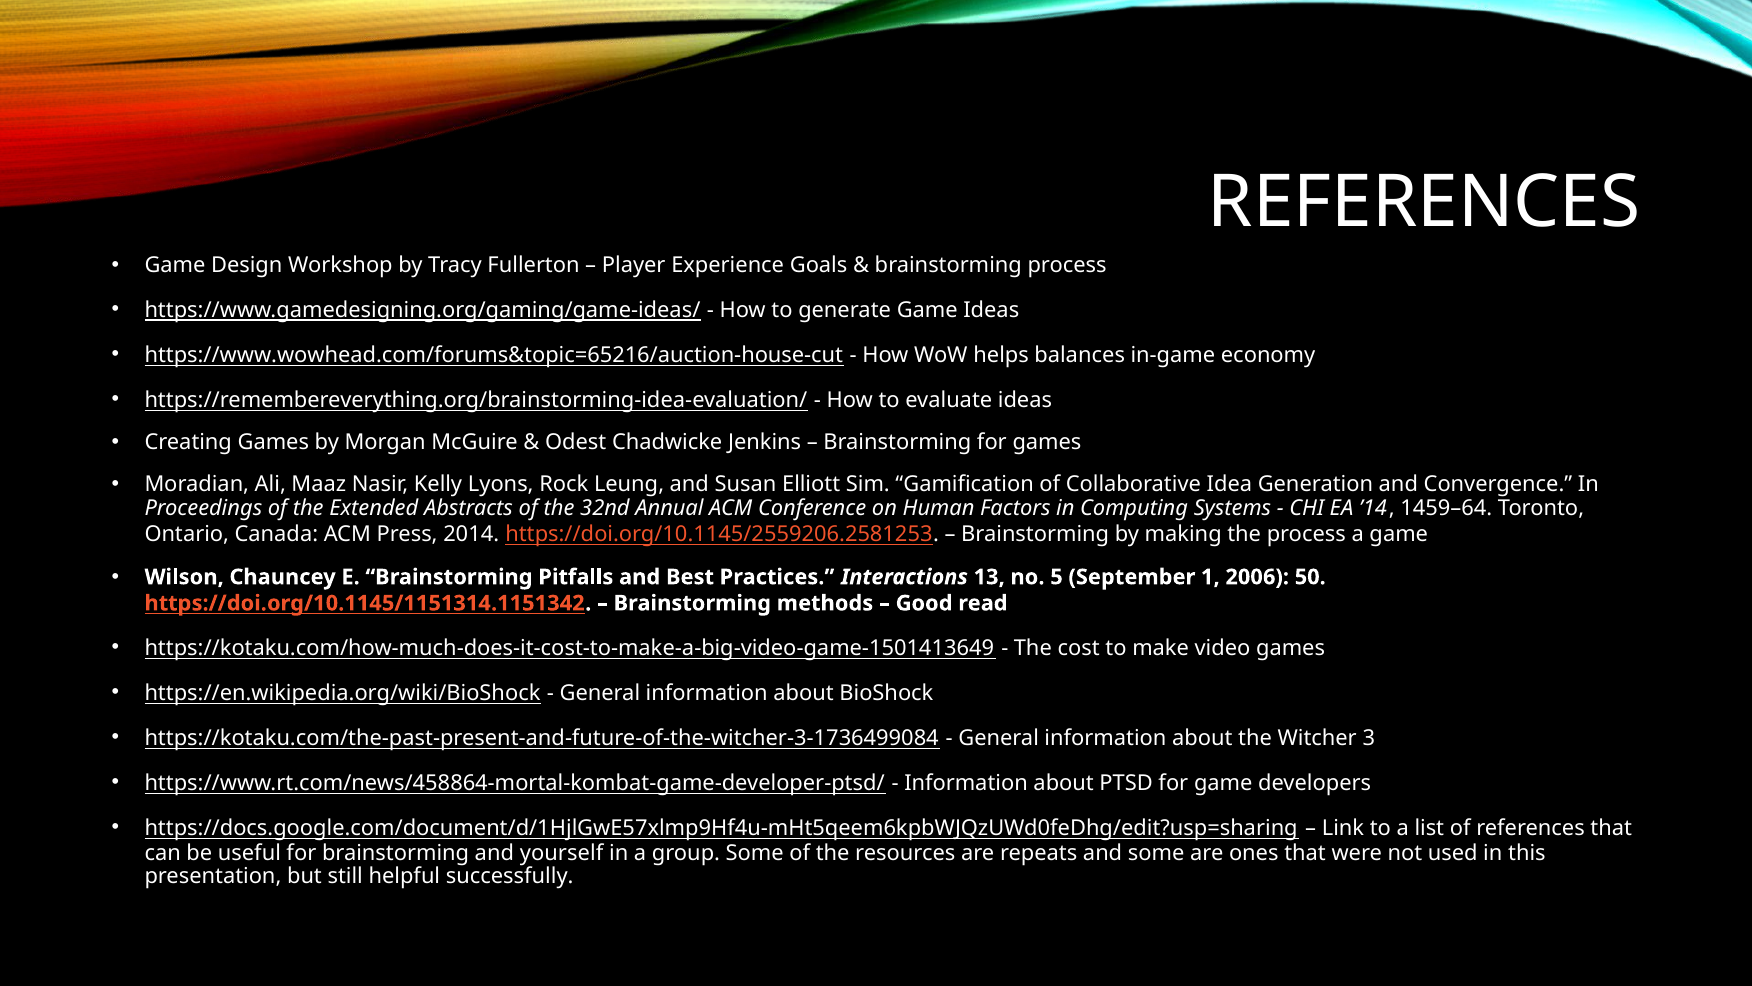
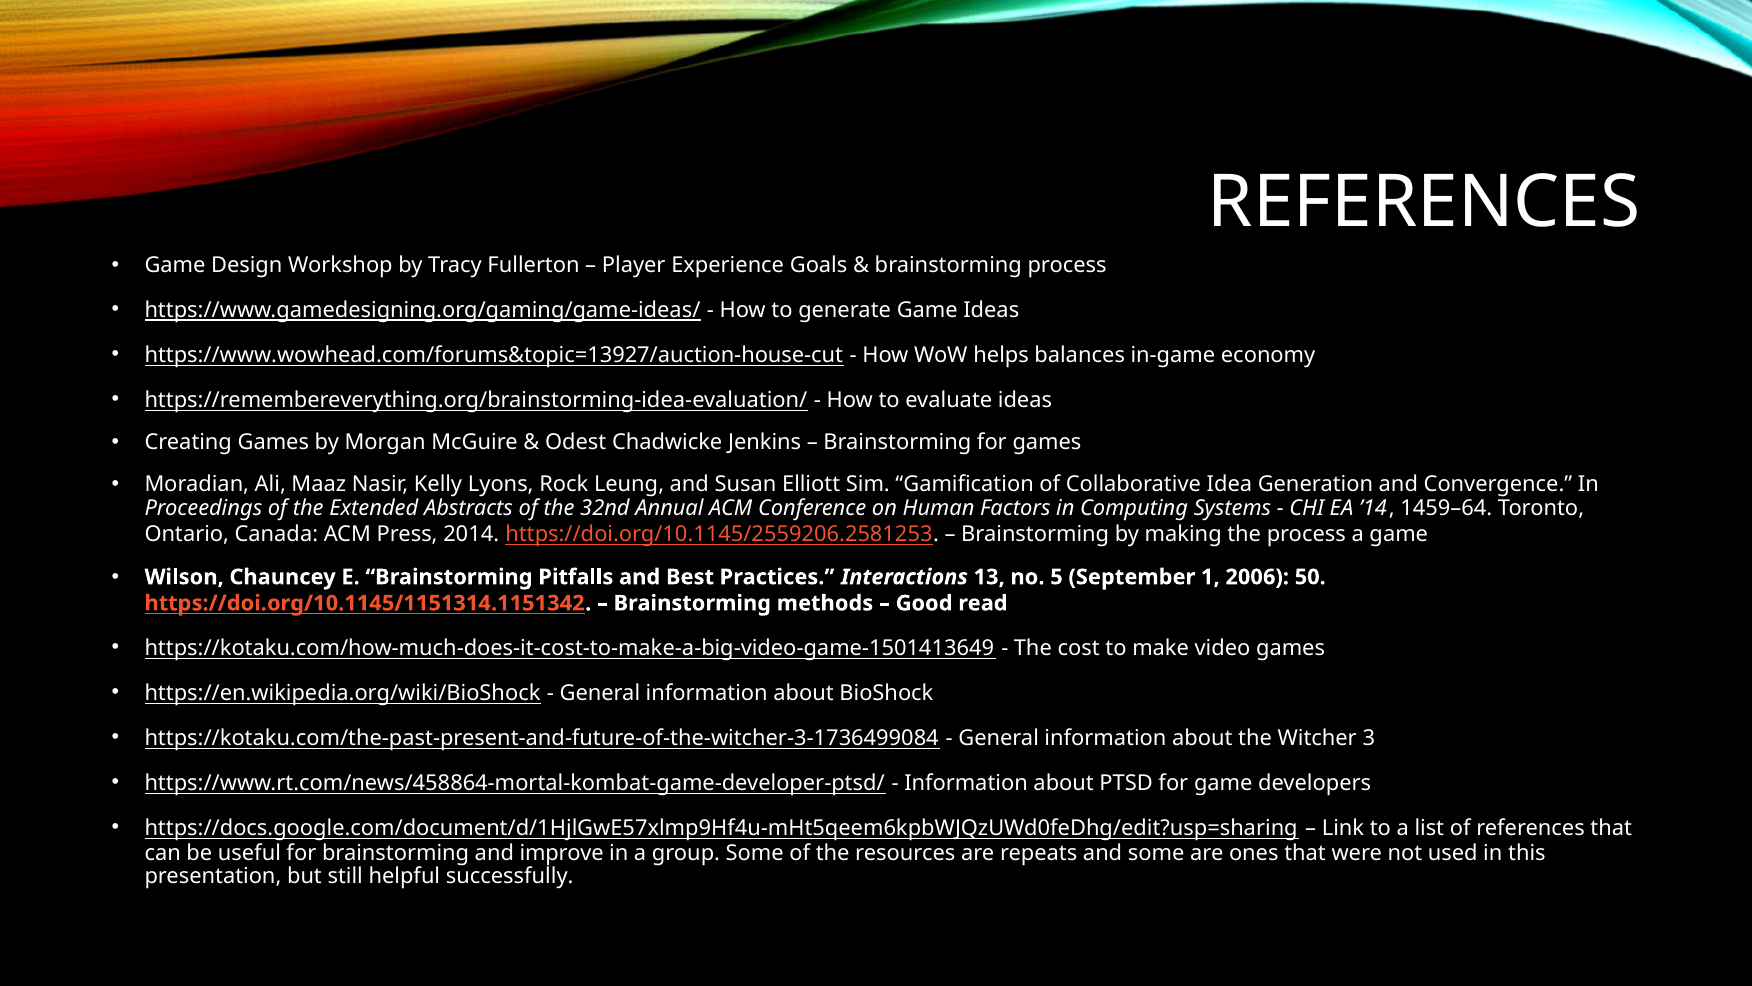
https://www.wowhead.com/forums&topic=65216/auction-house-cut: https://www.wowhead.com/forums&topic=65216/auction-house-cut -> https://www.wowhead.com/forums&topic=13927/auction-house-cut
yourself: yourself -> improve
